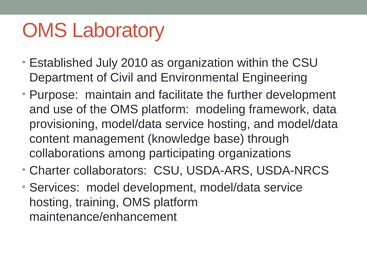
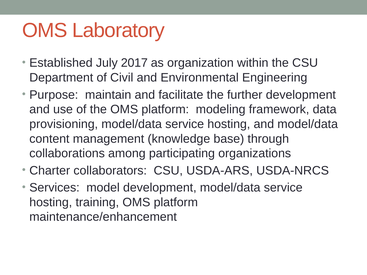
2010: 2010 -> 2017
